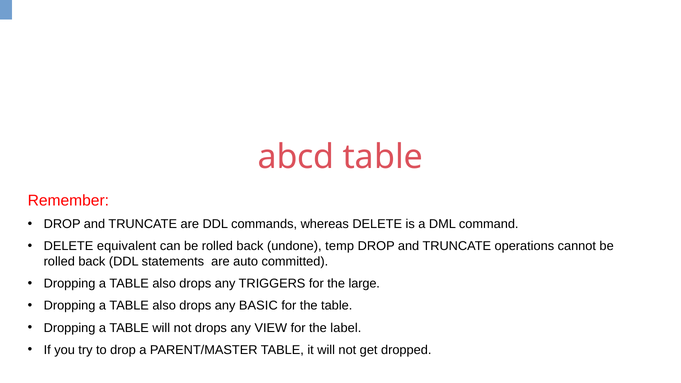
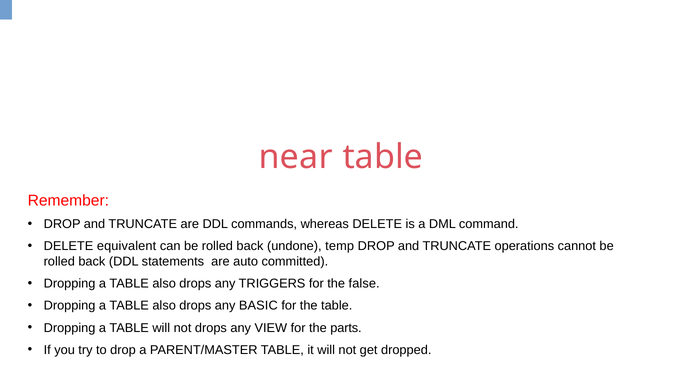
abcd: abcd -> near
large: large -> false
label: label -> parts
